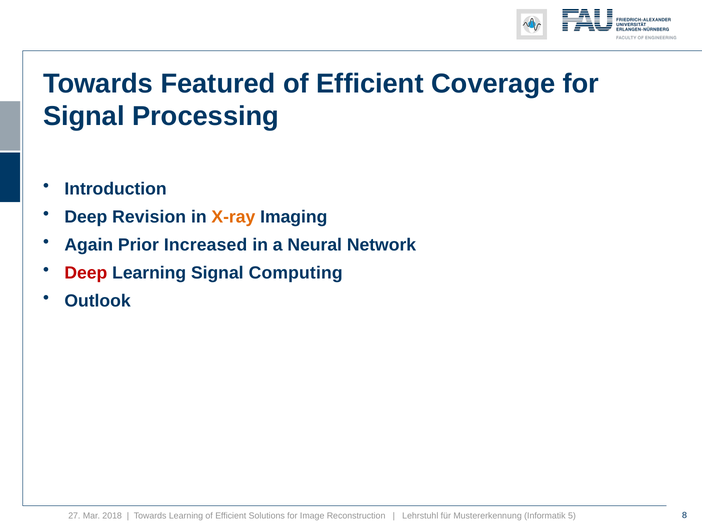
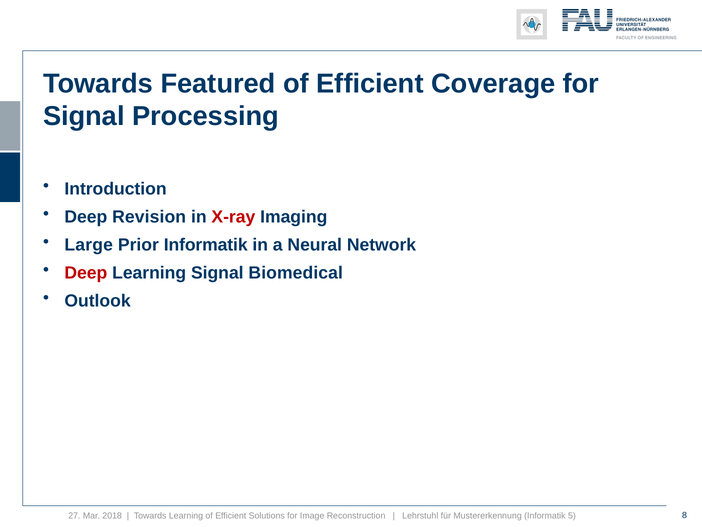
X-ray colour: orange -> red
Again: Again -> Large
Prior Increased: Increased -> Informatik
Computing: Computing -> Biomedical
